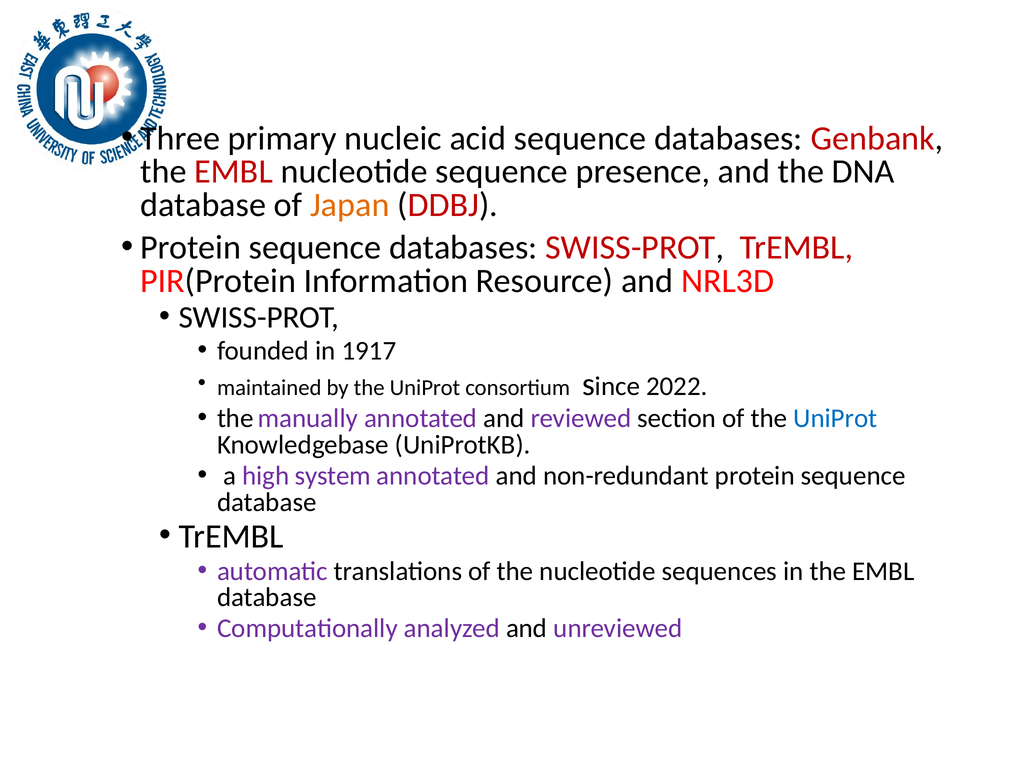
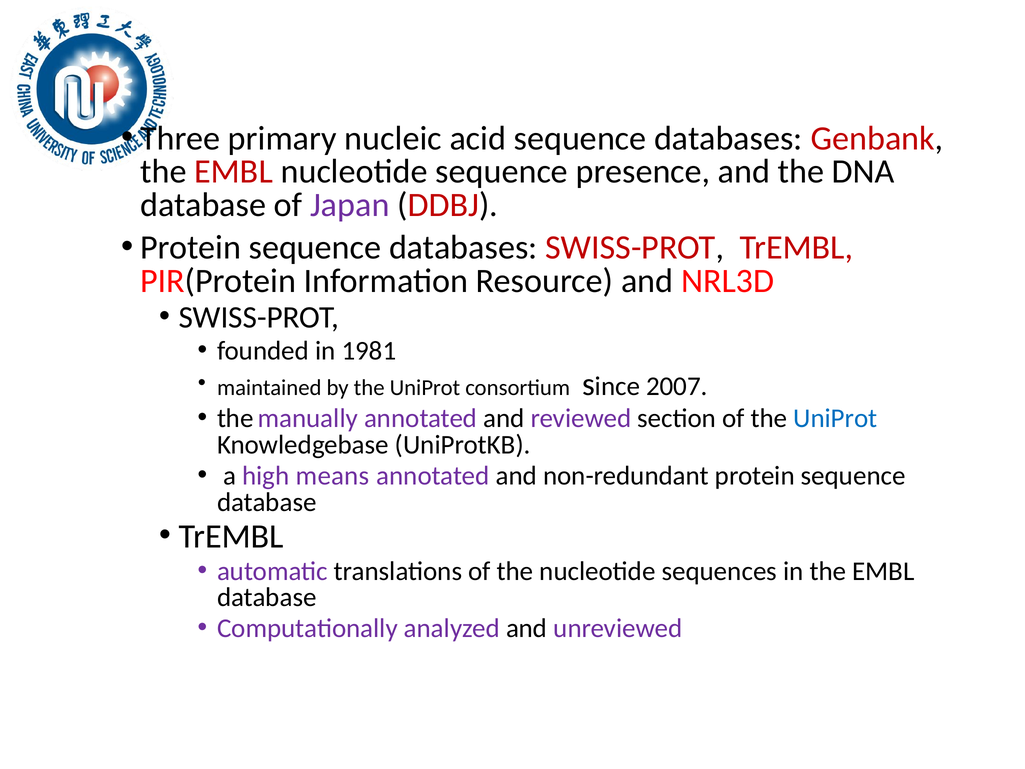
Japan colour: orange -> purple
1917: 1917 -> 1981
2022: 2022 -> 2007
system: system -> means
